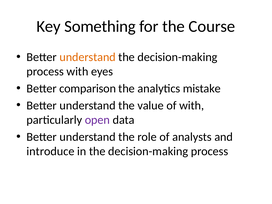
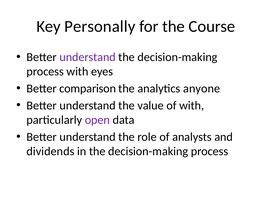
Something: Something -> Personally
understand at (88, 57) colour: orange -> purple
mistake: mistake -> anyone
introduce: introduce -> dividends
